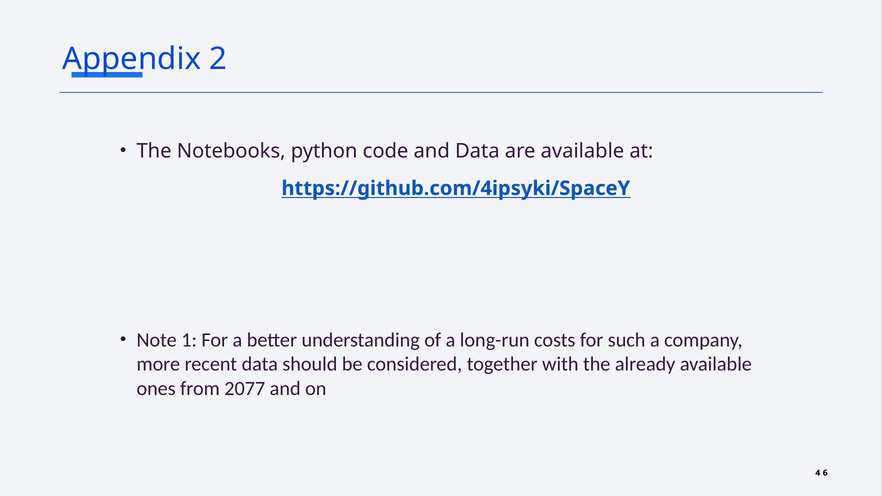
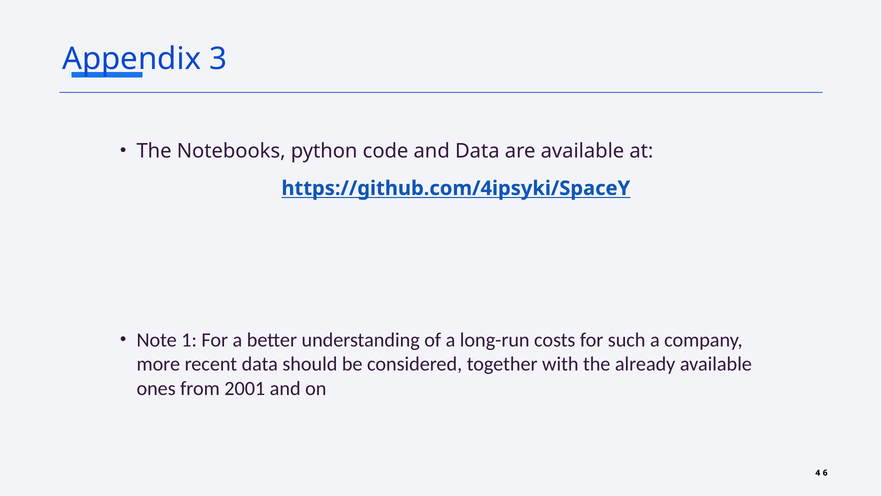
2: 2 -> 3
2077: 2077 -> 2001
